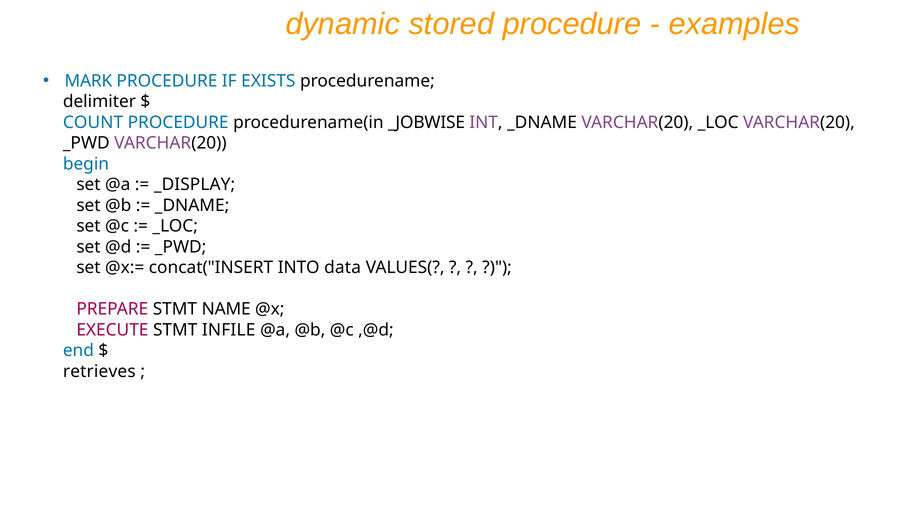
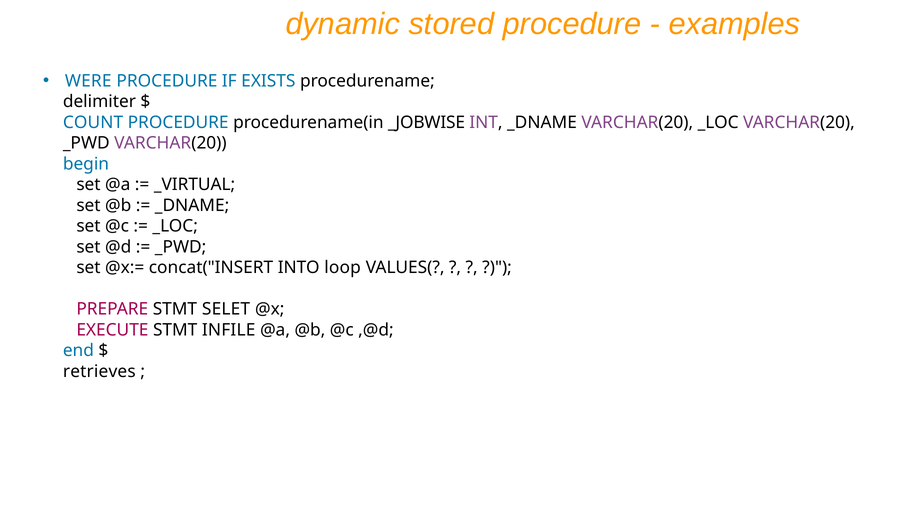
MARK: MARK -> WERE
_DISPLAY: _DISPLAY -> _VIRTUAL
data: data -> loop
NAME: NAME -> SELET
